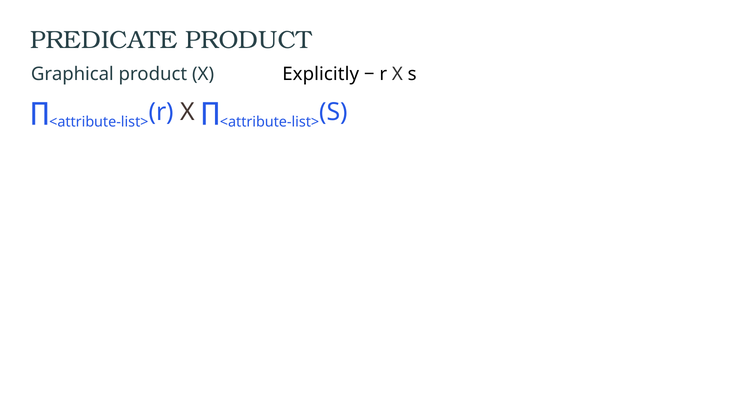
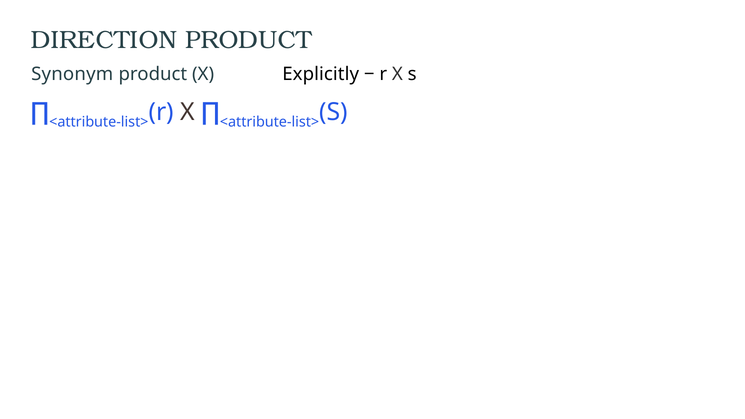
PREDICATE: PREDICATE -> DIRECTION
Graphical: Graphical -> Synonym
